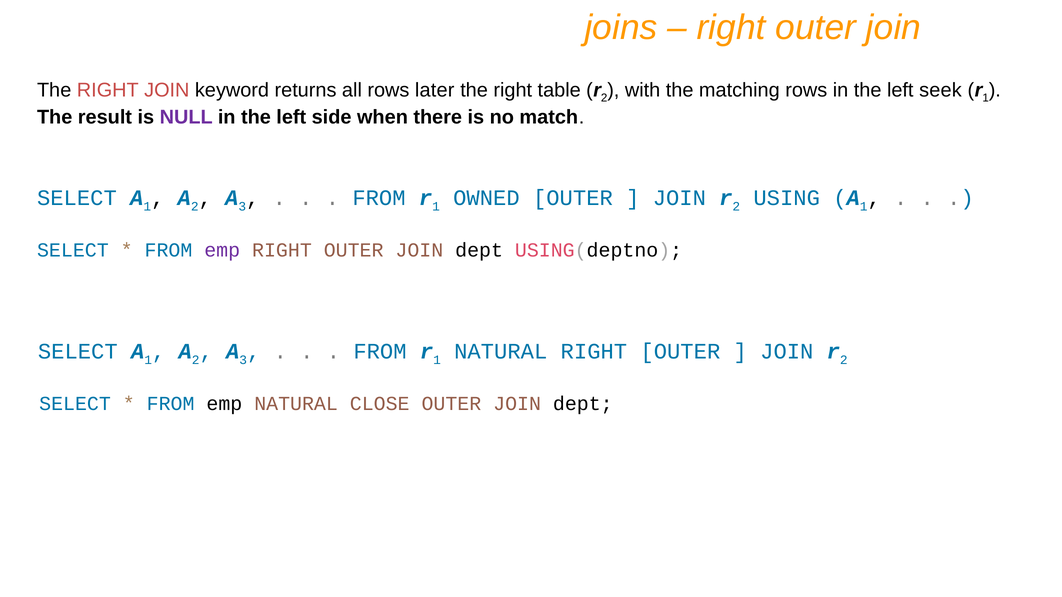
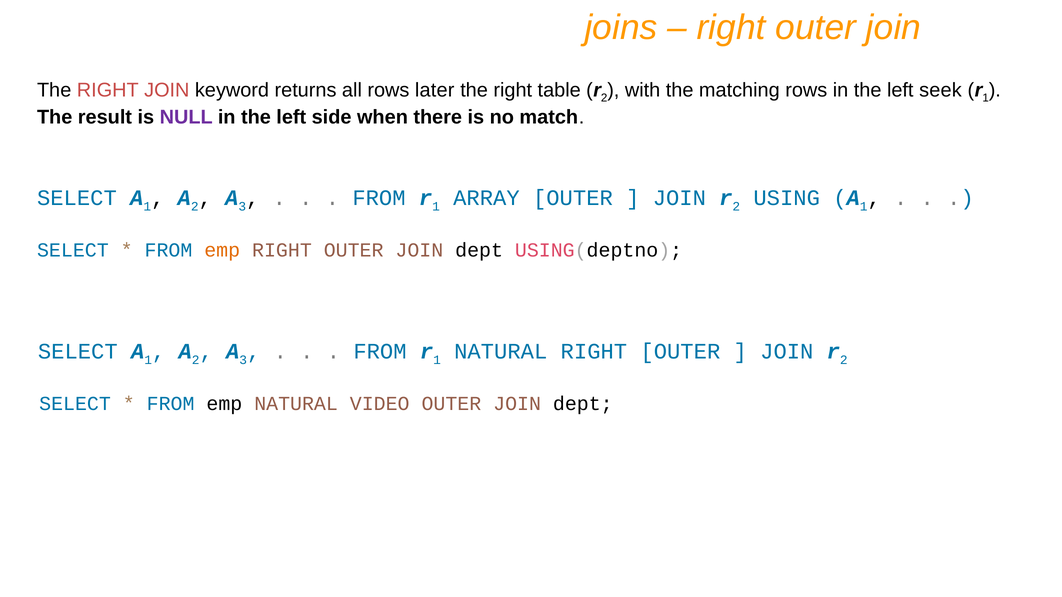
OWNED: OWNED -> ARRAY
emp at (222, 251) colour: purple -> orange
CLOSE: CLOSE -> VIDEO
